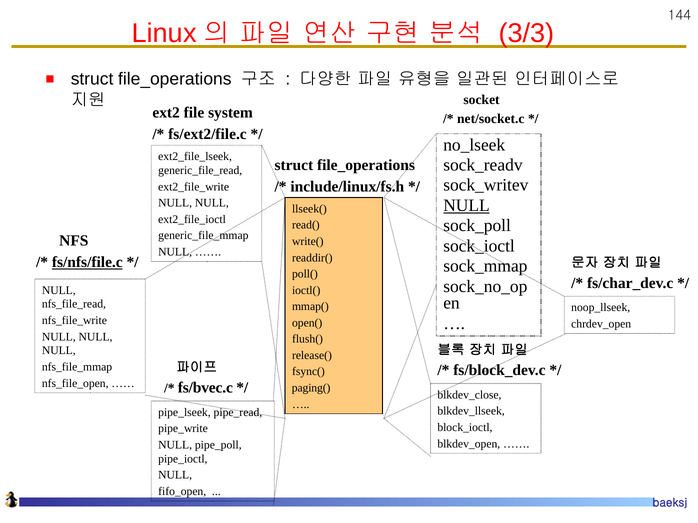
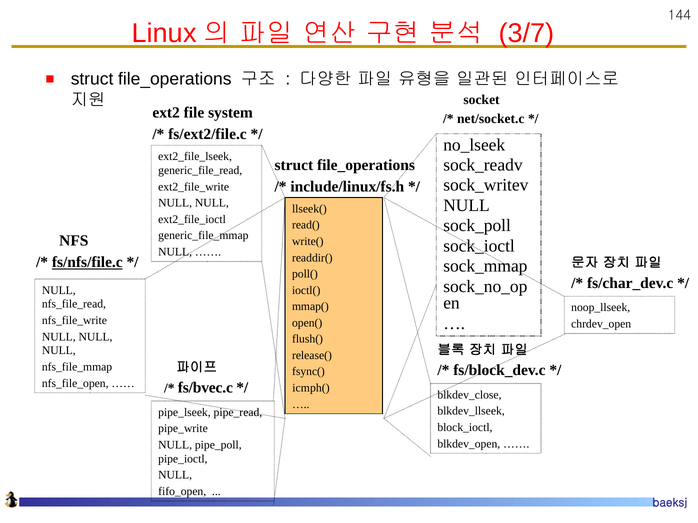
3/3: 3/3 -> 3/7
NULL at (466, 206) underline: present -> none
paging(: paging( -> icmph(
